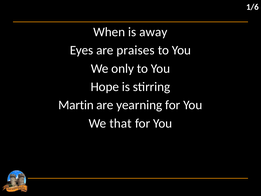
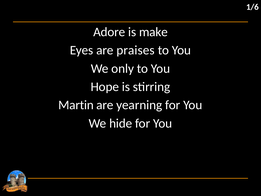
When: When -> Adore
away: away -> make
that: that -> hide
